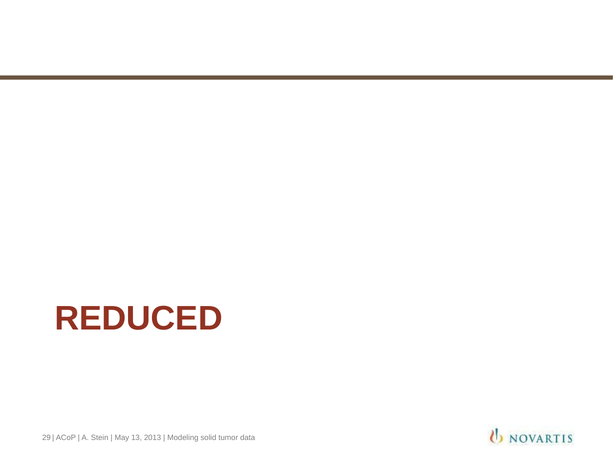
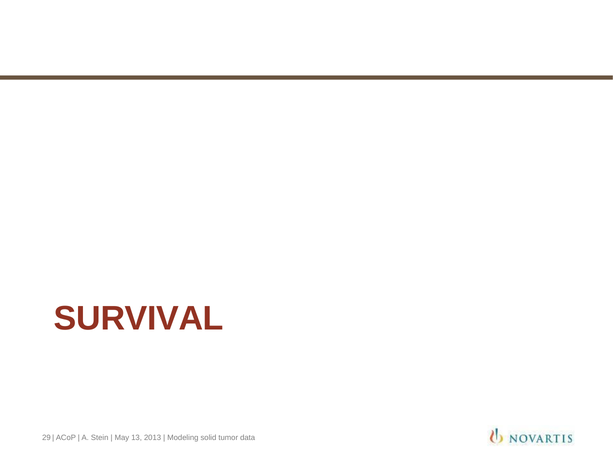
REDUCED: REDUCED -> SURVIVAL
